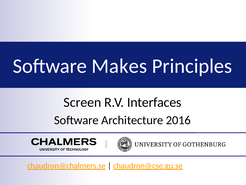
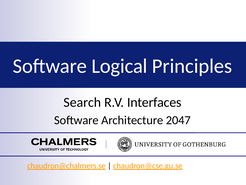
Makes: Makes -> Logical
Screen: Screen -> Search
2016: 2016 -> 2047
